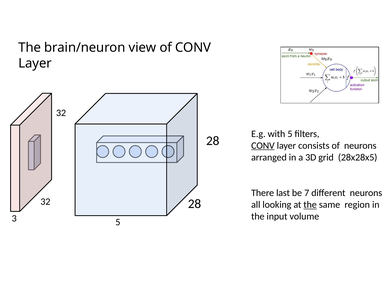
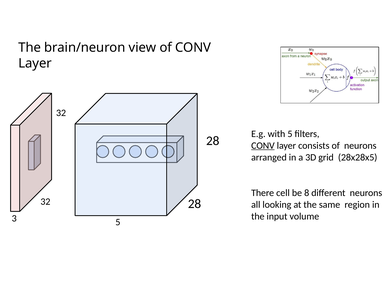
last: last -> cell
7: 7 -> 8
the at (310, 205) underline: present -> none
